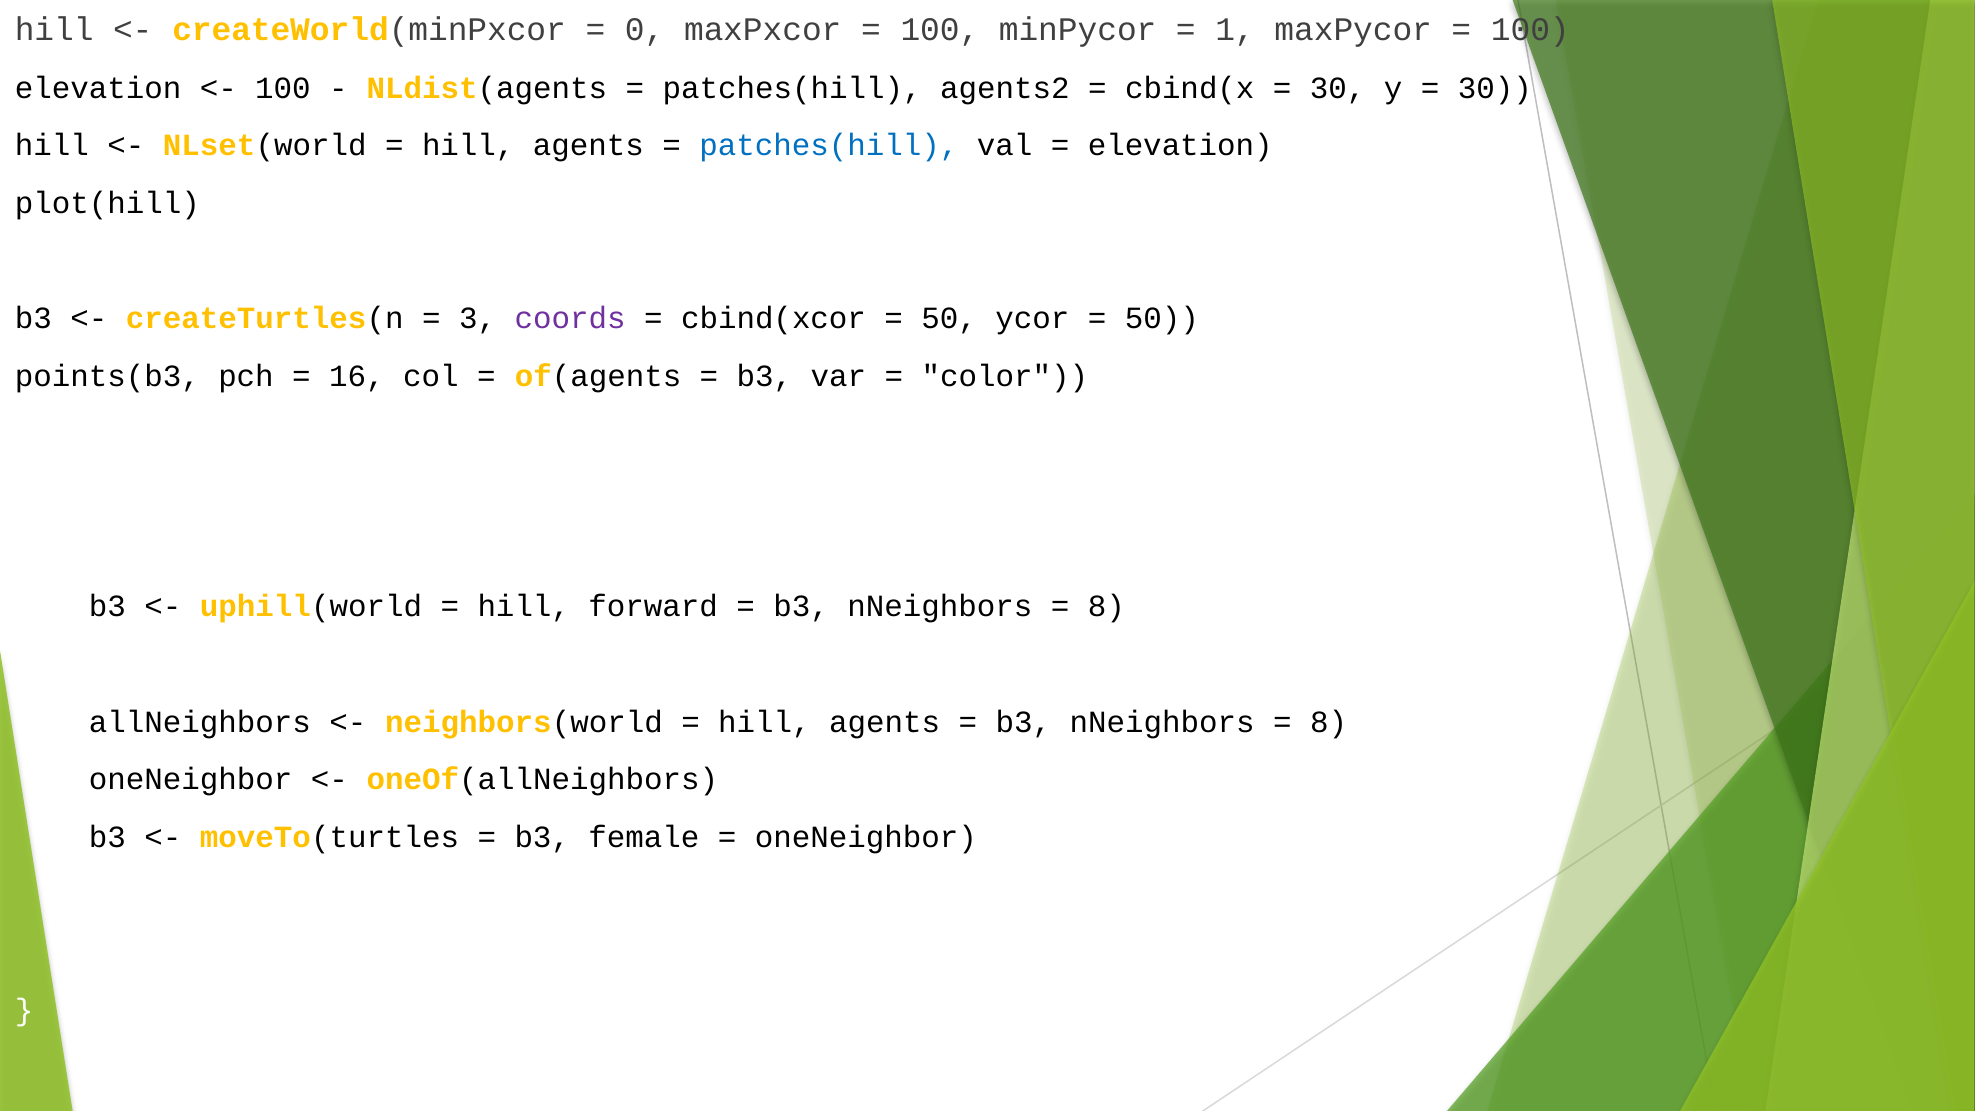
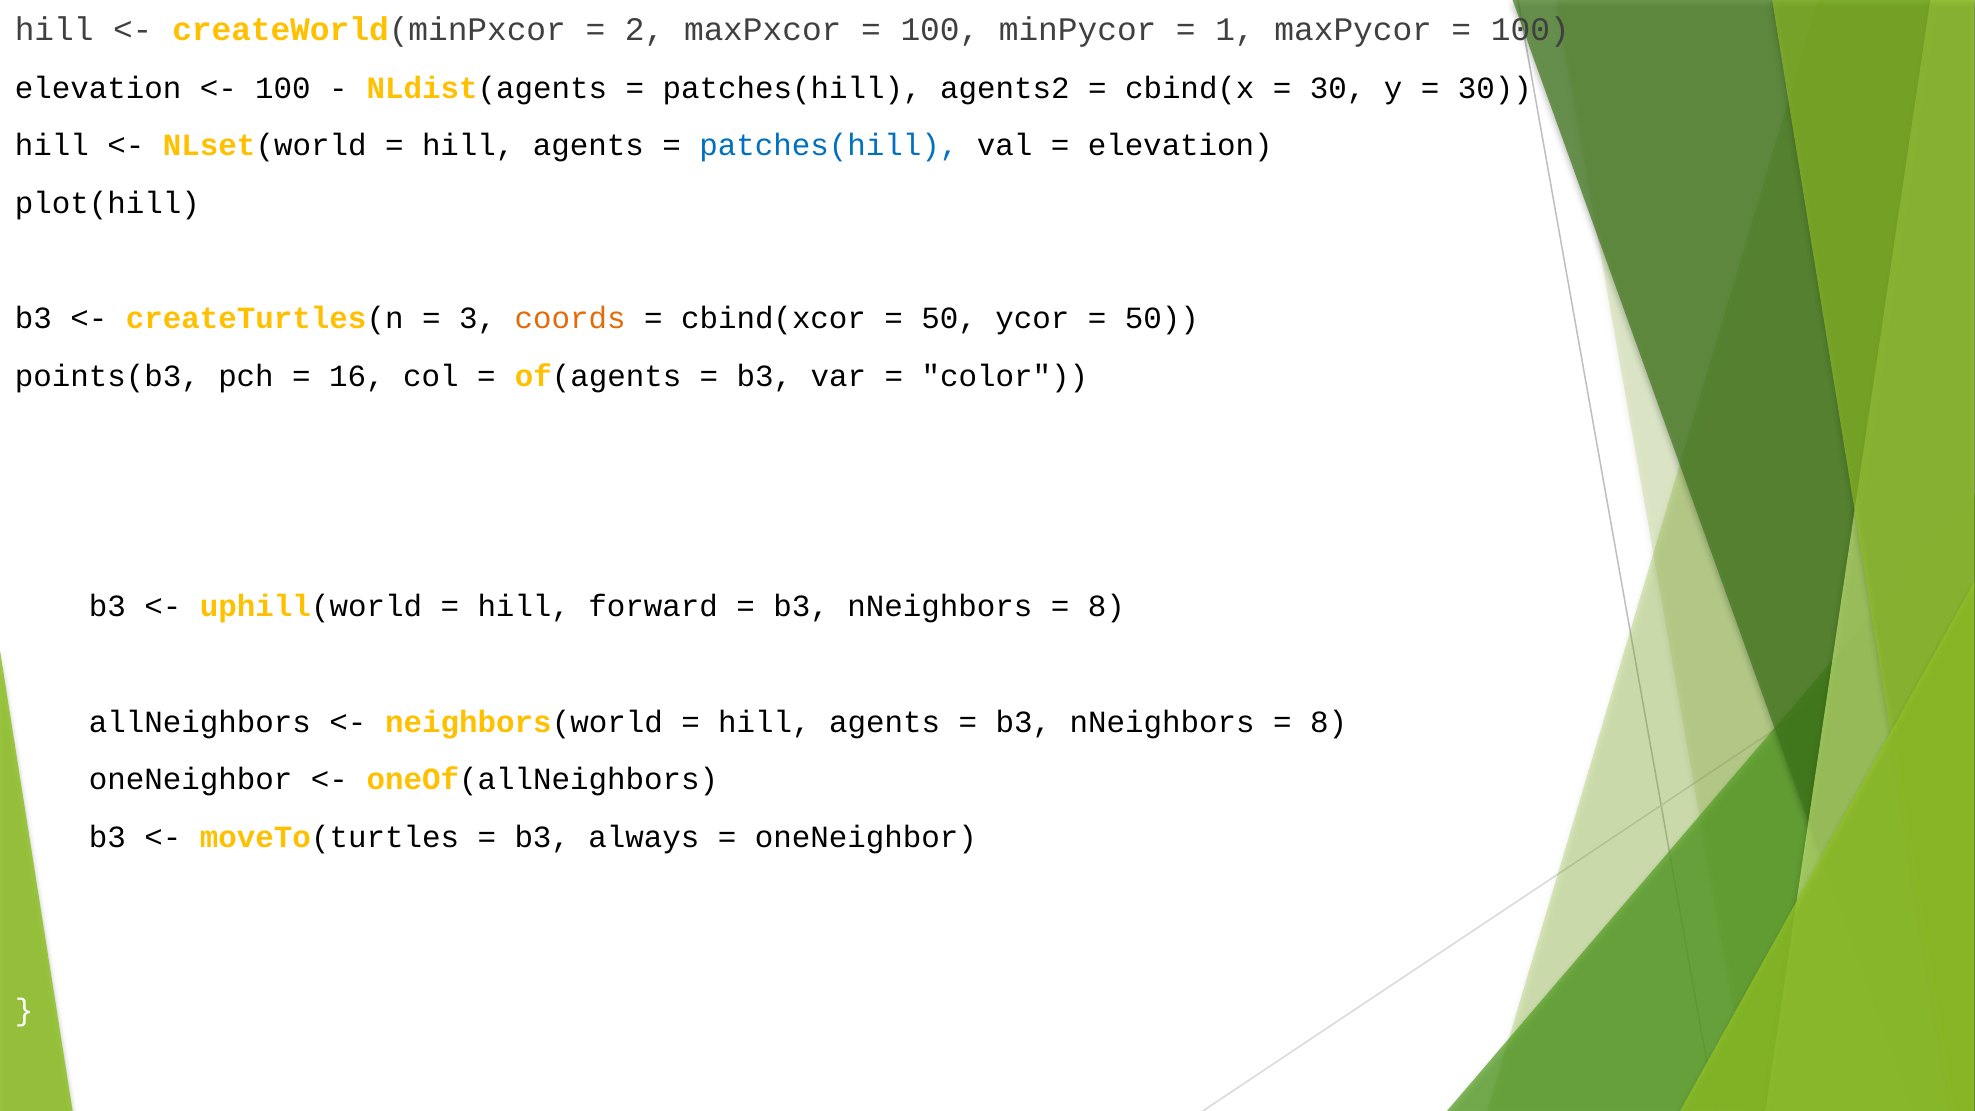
0 at (645, 29): 0 -> 2
coords colour: purple -> orange
female: female -> always
